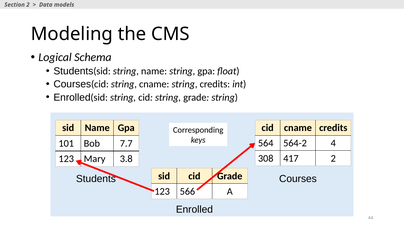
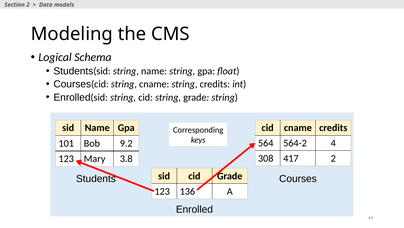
7.7: 7.7 -> 9.2
566: 566 -> 136
